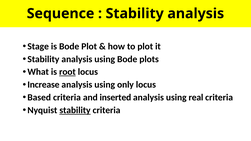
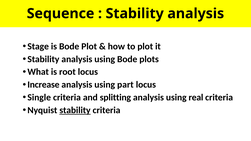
root underline: present -> none
only: only -> part
Based: Based -> Single
inserted: inserted -> splitting
